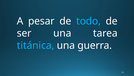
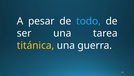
titánica colour: light blue -> yellow
